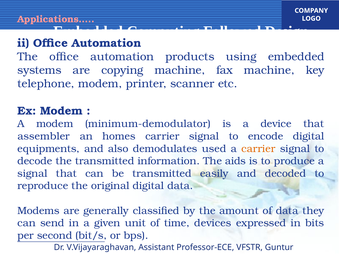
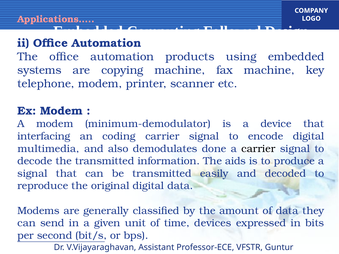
assembler: assembler -> interfacing
homes: homes -> coding
equipments: equipments -> multimedia
used: used -> done
carrier at (258, 149) colour: orange -> black
